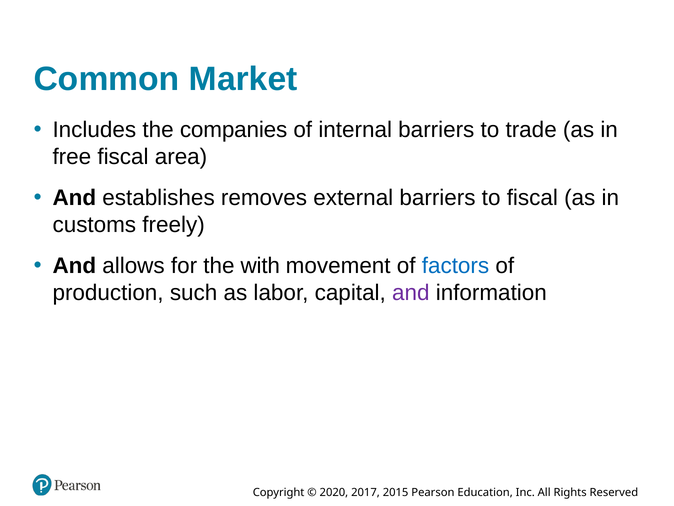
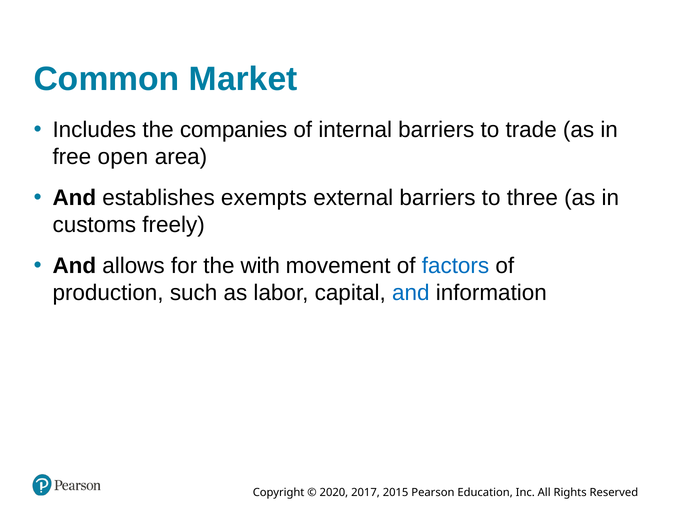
free fiscal: fiscal -> open
removes: removes -> exempts
to fiscal: fiscal -> three
and at (411, 293) colour: purple -> blue
